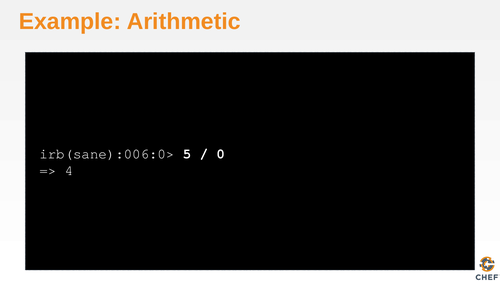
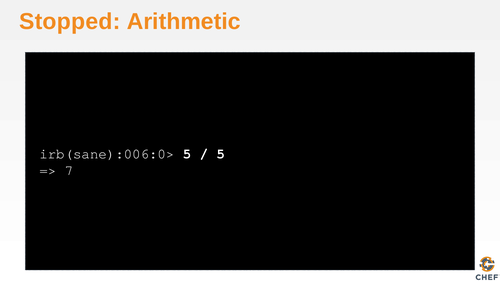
Example: Example -> Stopped
0 at (221, 154): 0 -> 5
4: 4 -> 7
